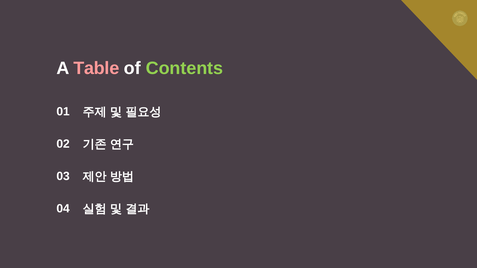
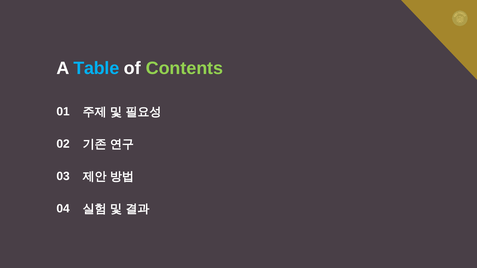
Table colour: pink -> light blue
